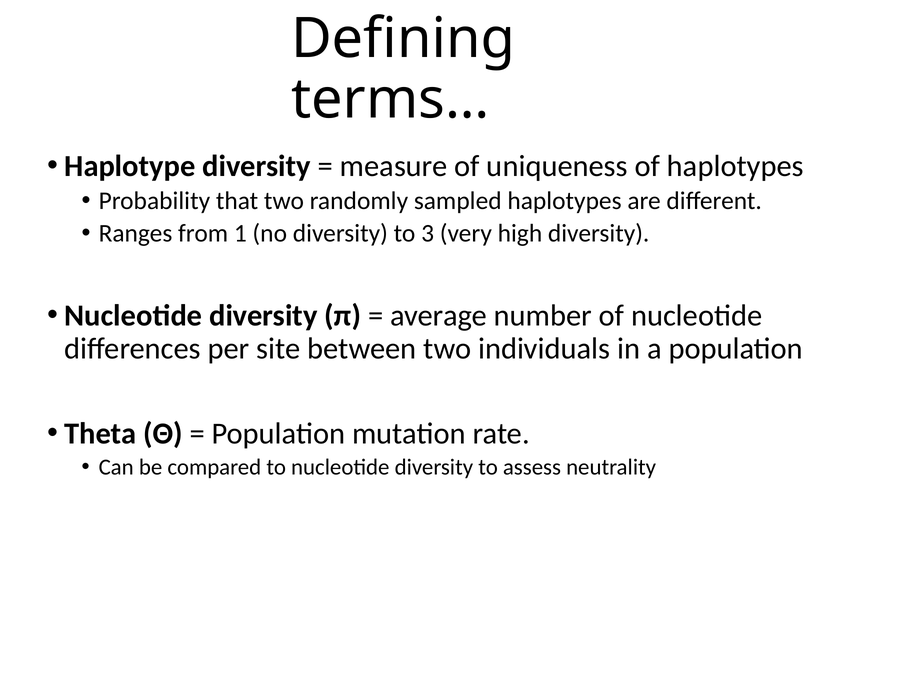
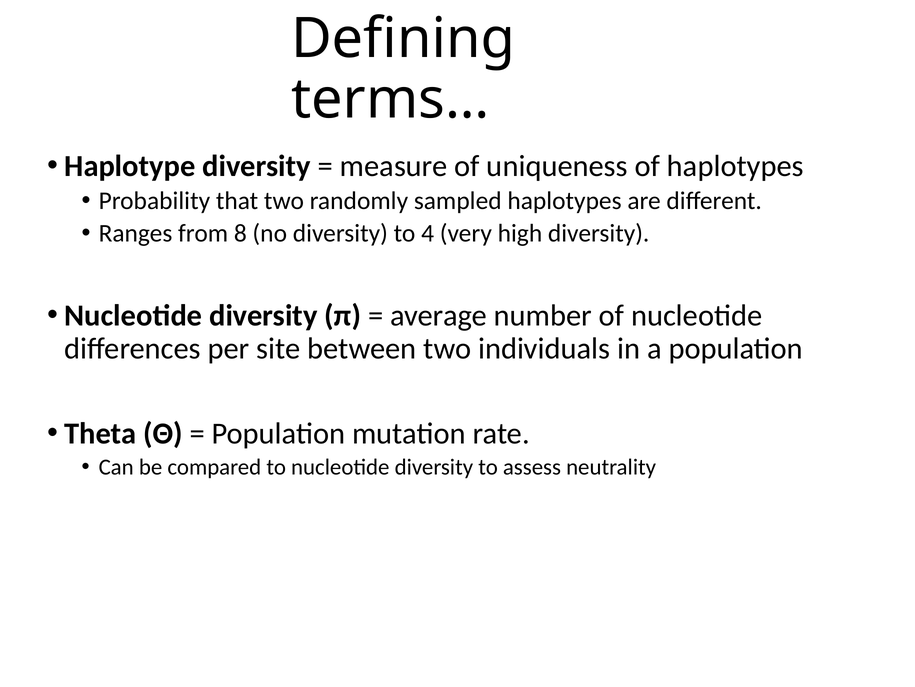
1: 1 -> 8
3: 3 -> 4
